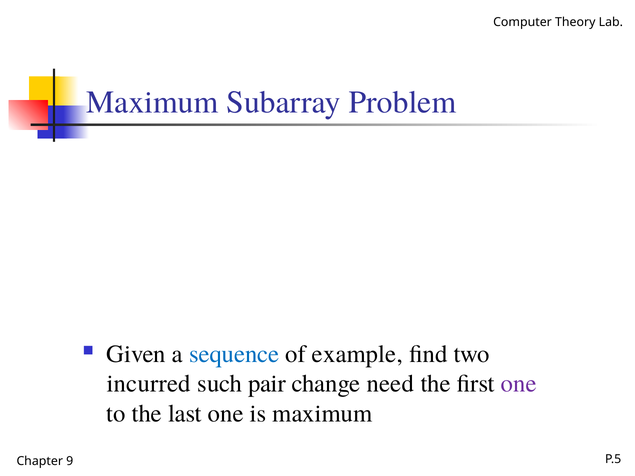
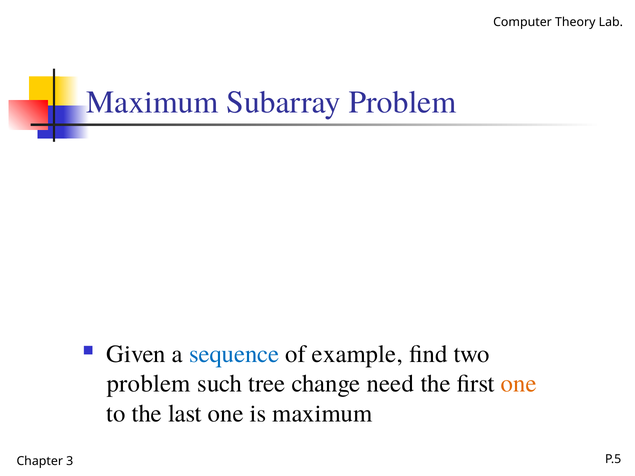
incurred at (149, 384): incurred -> problem
pair: pair -> tree
one at (519, 384) colour: purple -> orange
9: 9 -> 3
